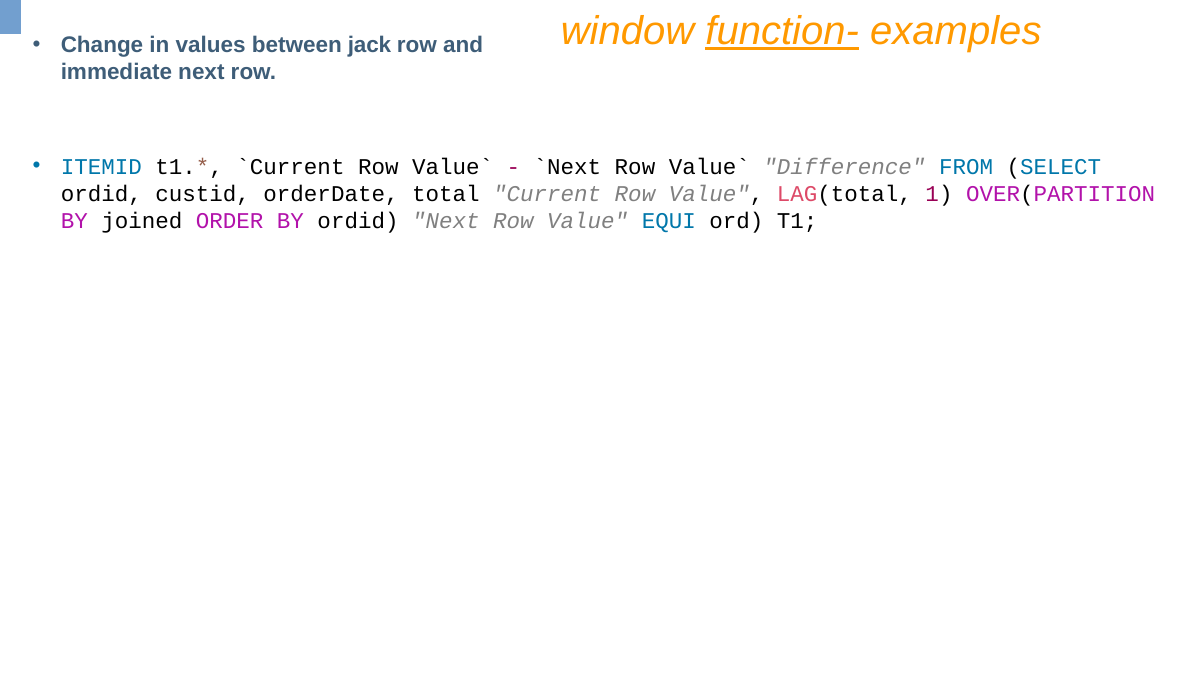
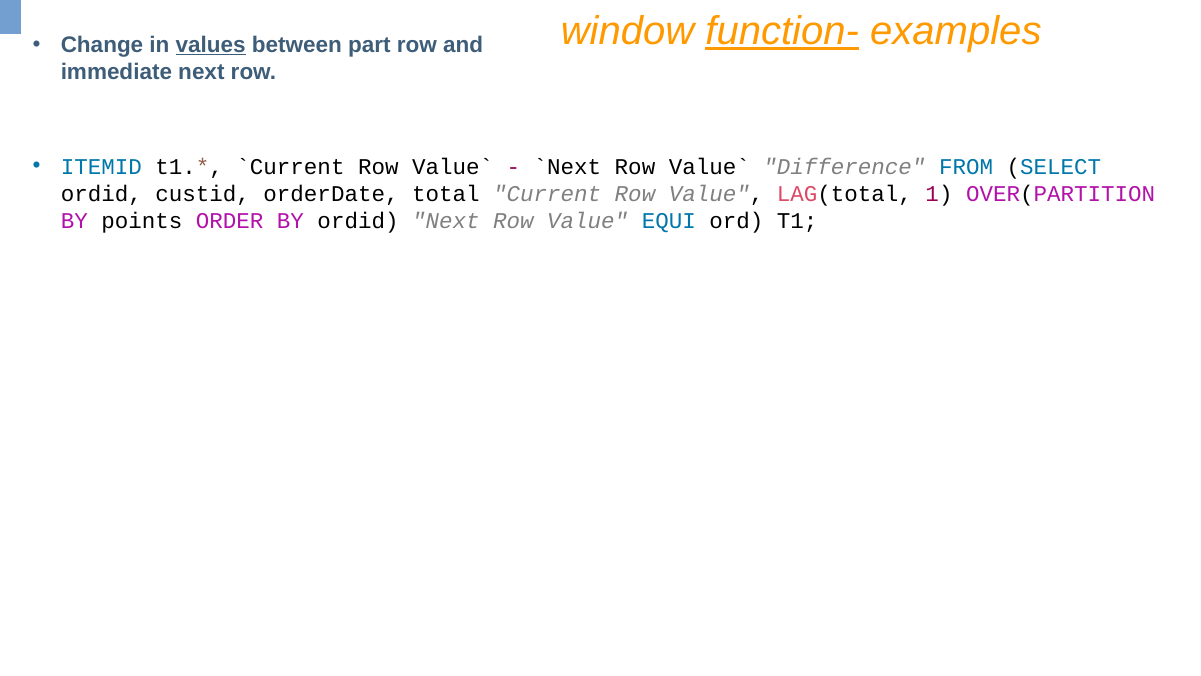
values underline: none -> present
jack: jack -> part
joined: joined -> points
